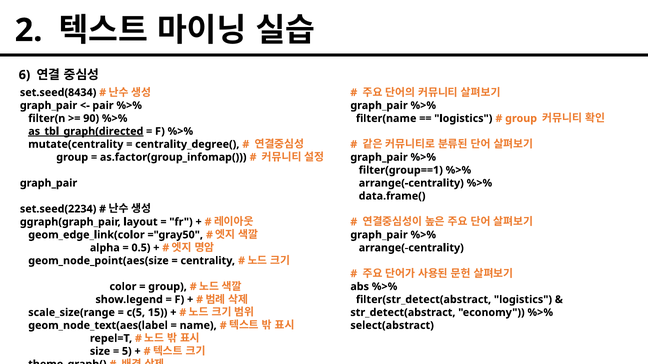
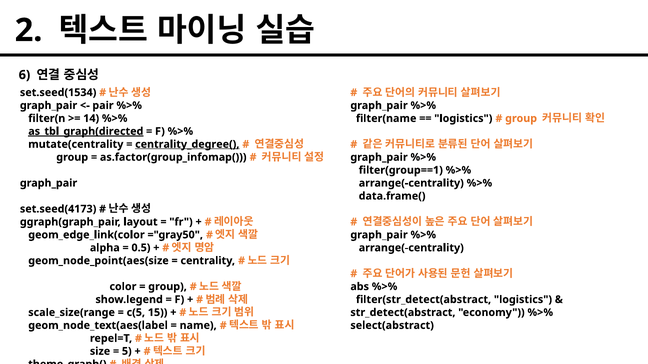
set.seed(8434: set.seed(8434 -> set.seed(1534
90: 90 -> 14
centrality_degree( underline: none -> present
set.seed(2234: set.seed(2234 -> set.seed(4173
